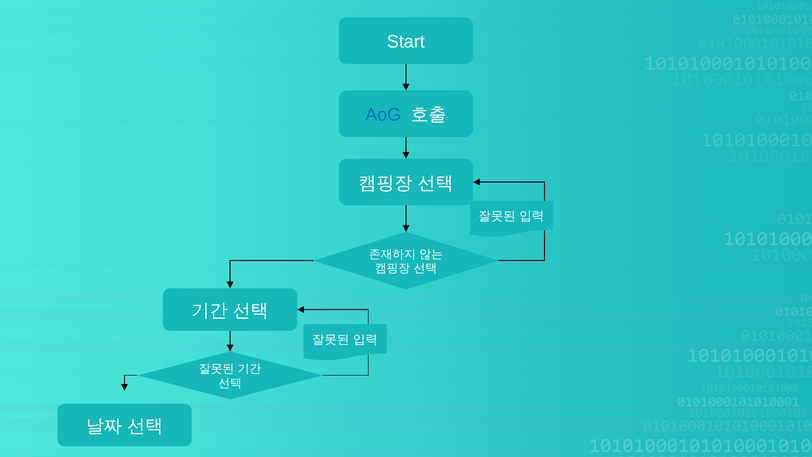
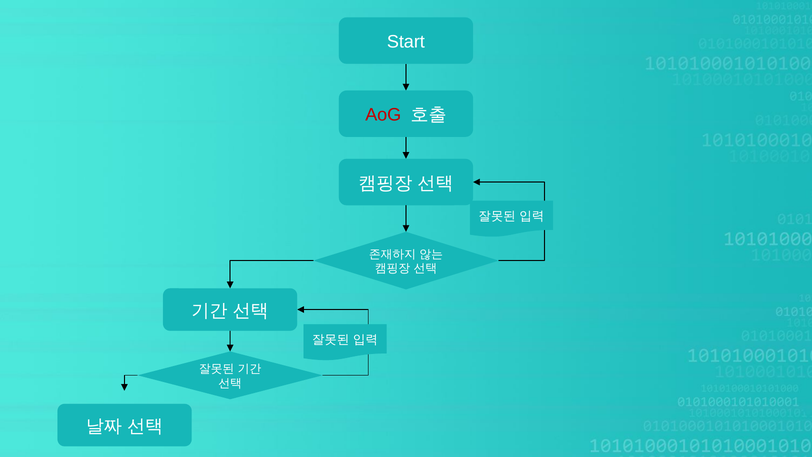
AoG colour: blue -> red
